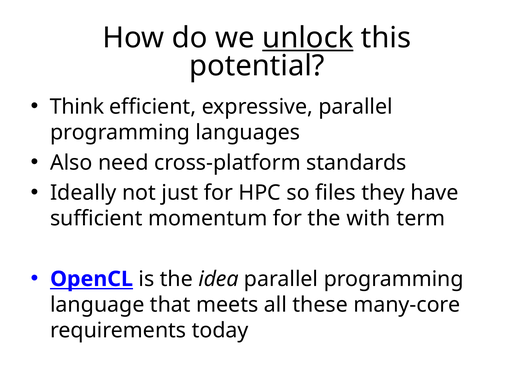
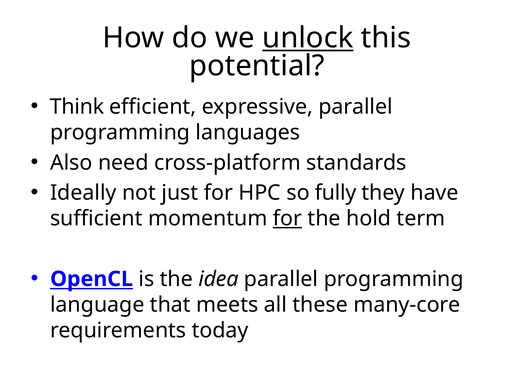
files: files -> fully
for at (288, 219) underline: none -> present
with: with -> hold
